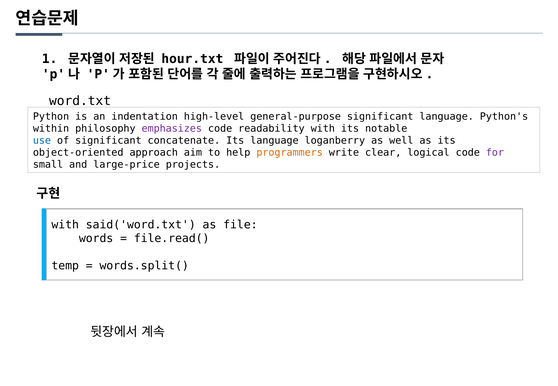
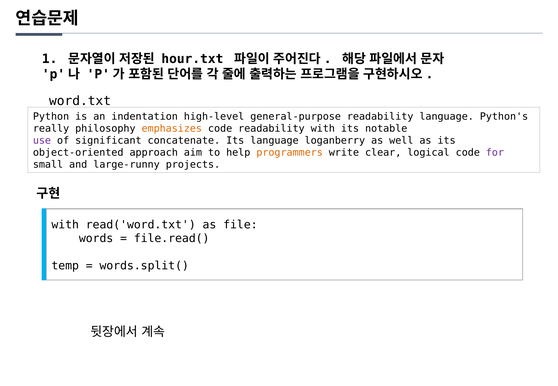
general-purpose significant: significant -> readability
within: within -> really
emphasizes colour: purple -> orange
use colour: blue -> purple
large-price: large-price -> large-runny
said('word.txt: said('word.txt -> read('word.txt
